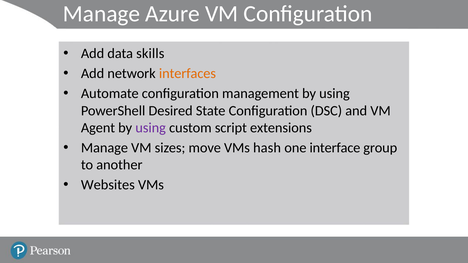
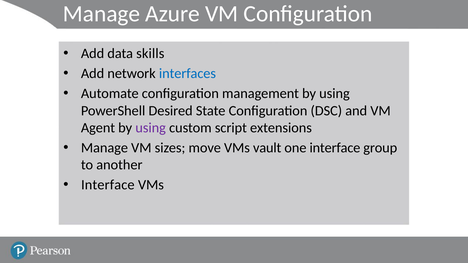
interfaces colour: orange -> blue
hash: hash -> vault
Websites at (108, 185): Websites -> Interface
